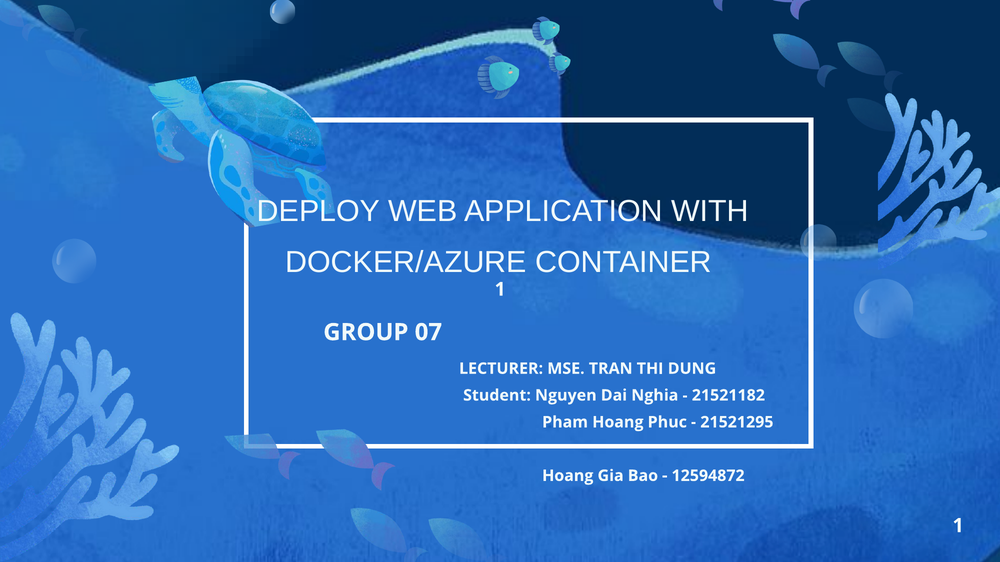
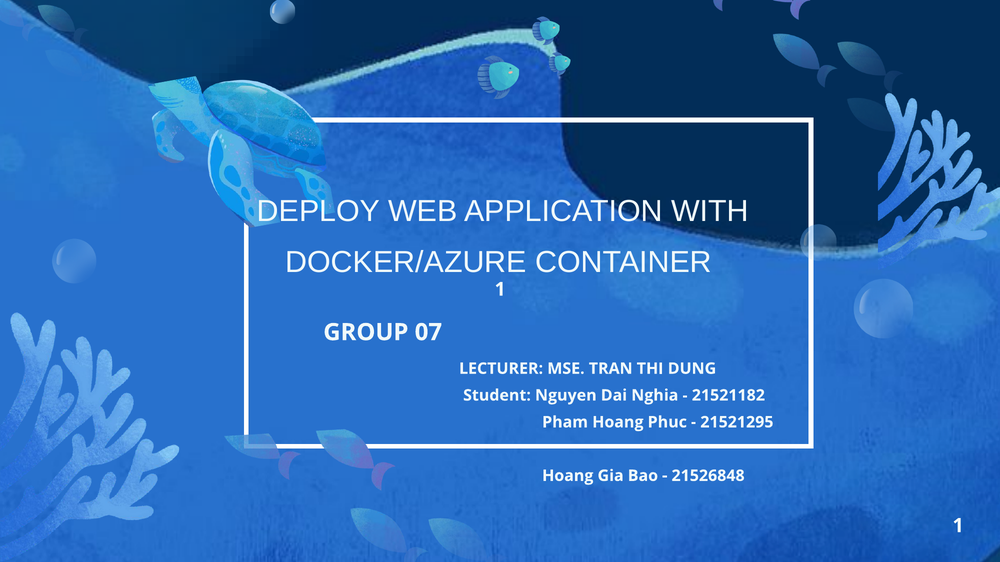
12594872: 12594872 -> 21526848
